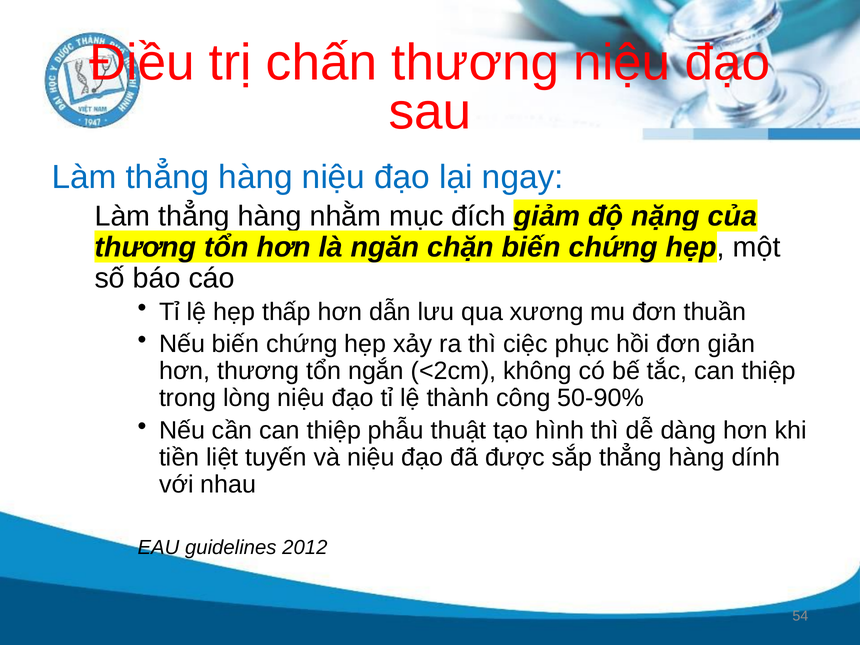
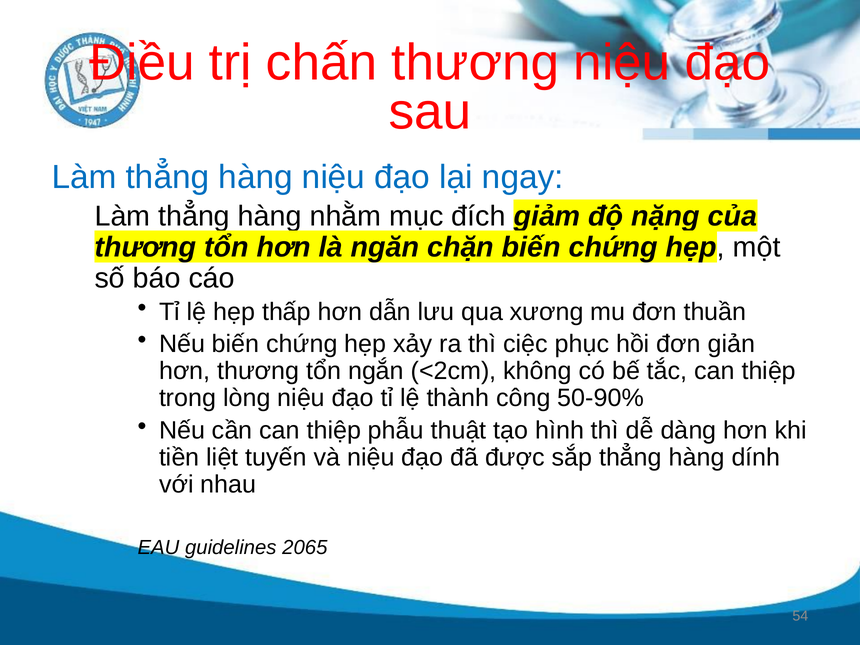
2012: 2012 -> 2065
